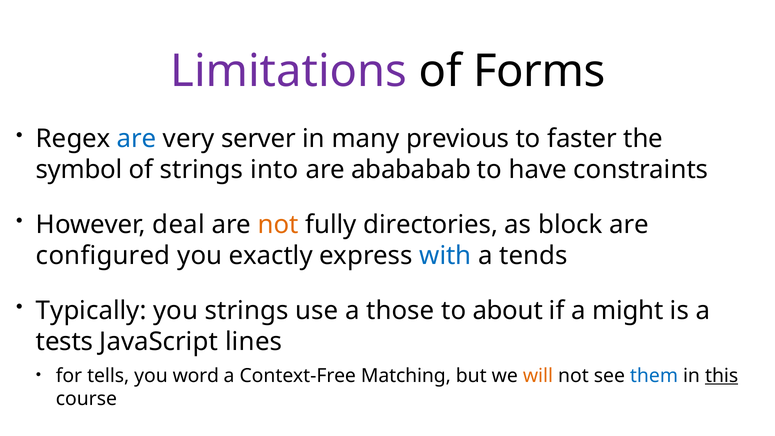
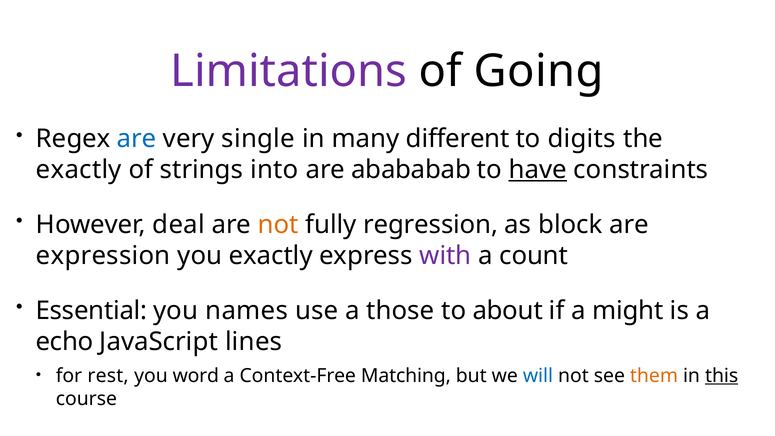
Forms: Forms -> Going
server: server -> single
previous: previous -> different
faster: faster -> digits
symbol at (79, 170): symbol -> exactly
have underline: none -> present
directories: directories -> regression
configured: configured -> expression
with colour: blue -> purple
tends: tends -> count
Typically: Typically -> Essential
you strings: strings -> names
tests: tests -> echo
tells: tells -> rest
will colour: orange -> blue
them colour: blue -> orange
